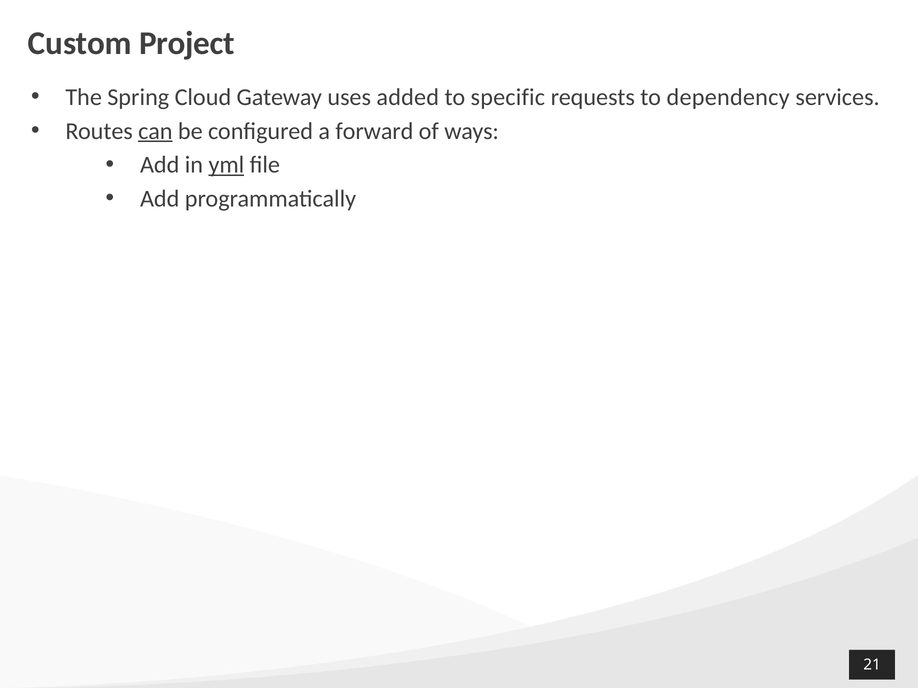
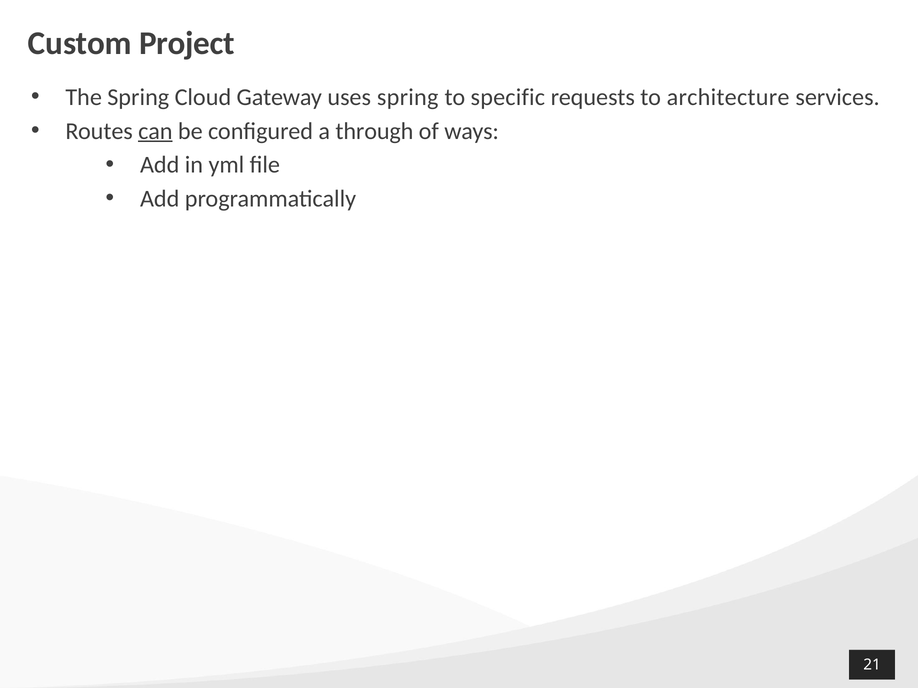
uses added: added -> spring
dependency: dependency -> architecture
forward: forward -> through
yml underline: present -> none
